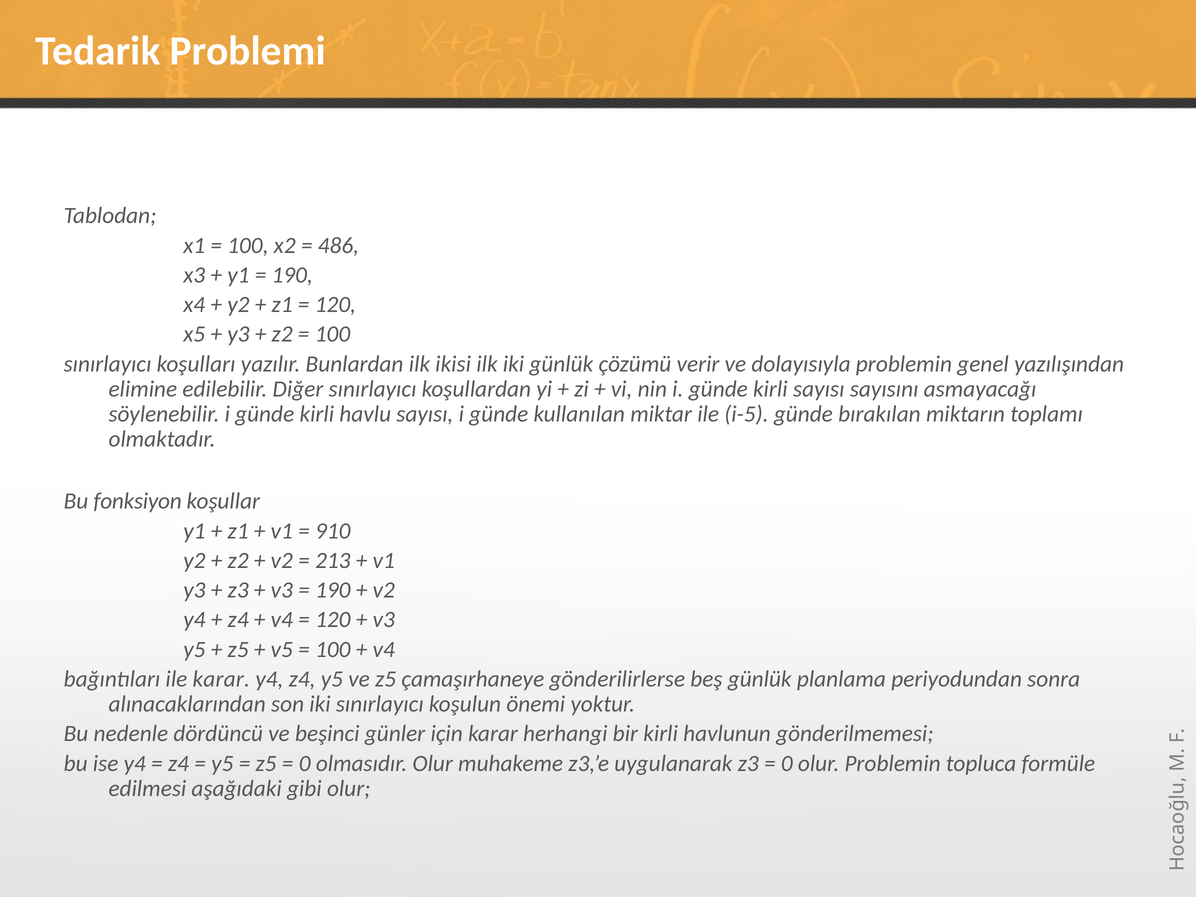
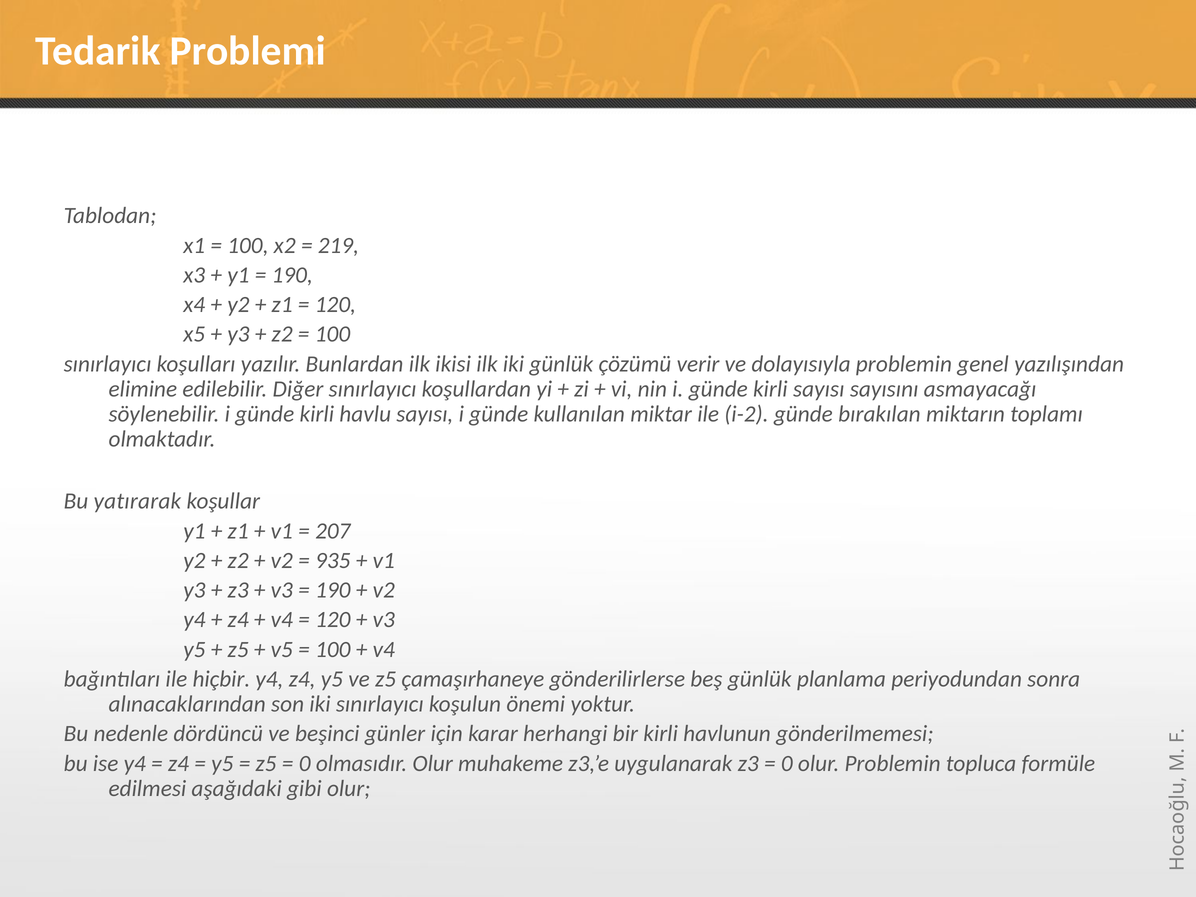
486: 486 -> 219
i-5: i-5 -> i-2
fonksiyon: fonksiyon -> yatırarak
910: 910 -> 207
213: 213 -> 935
ile karar: karar -> hiçbir
